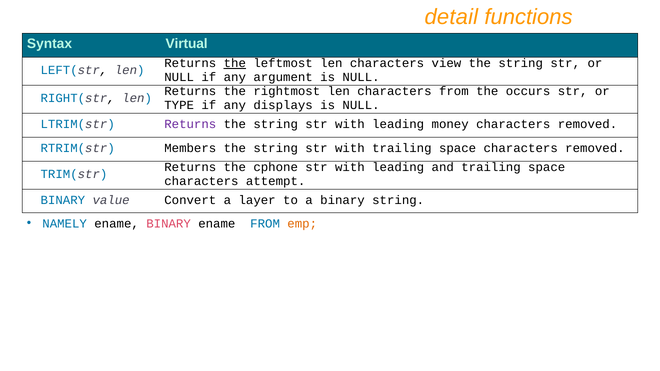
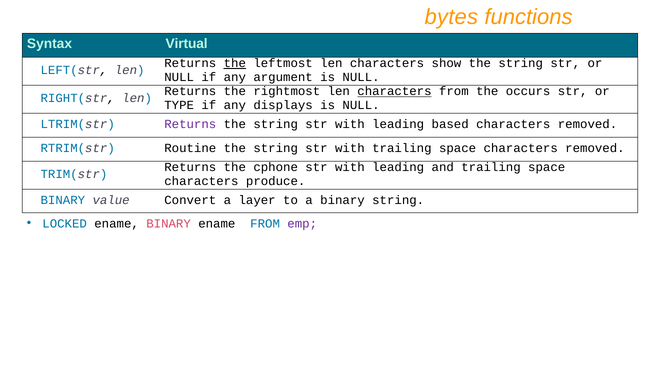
detail: detail -> bytes
view: view -> show
characters at (394, 91) underline: none -> present
money: money -> based
Members: Members -> Routine
attempt: attempt -> produce
NAMELY: NAMELY -> LOCKED
emp colour: orange -> purple
